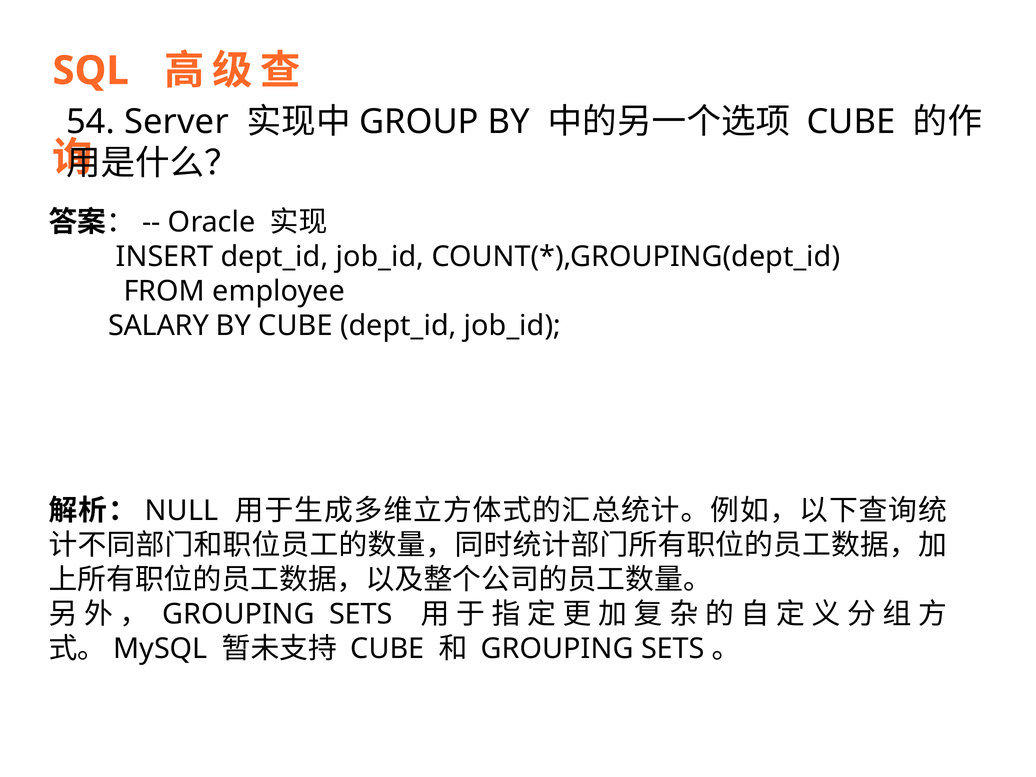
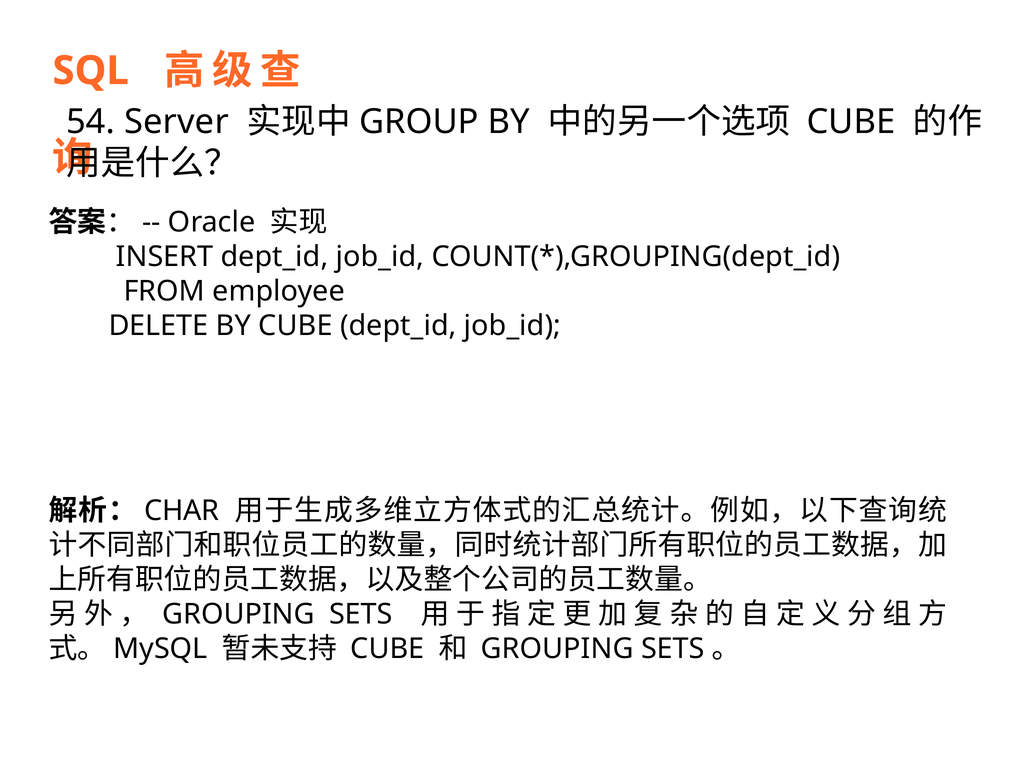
SALARY: SALARY -> DELETE
NULL: NULL -> CHAR
